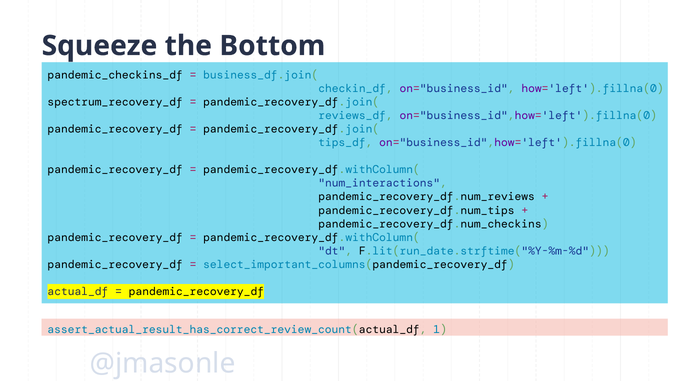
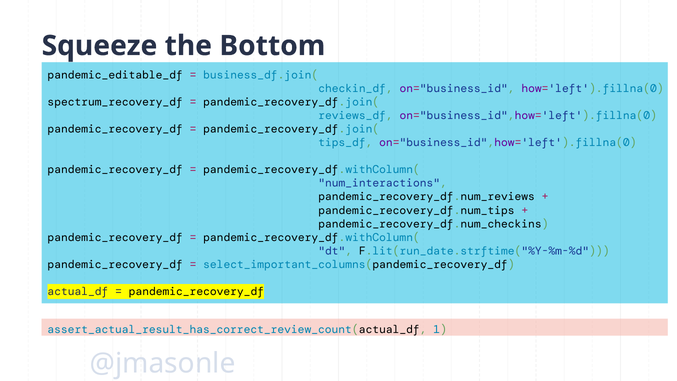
pandemic_checkins_df: pandemic_checkins_df -> pandemic_editable_df
